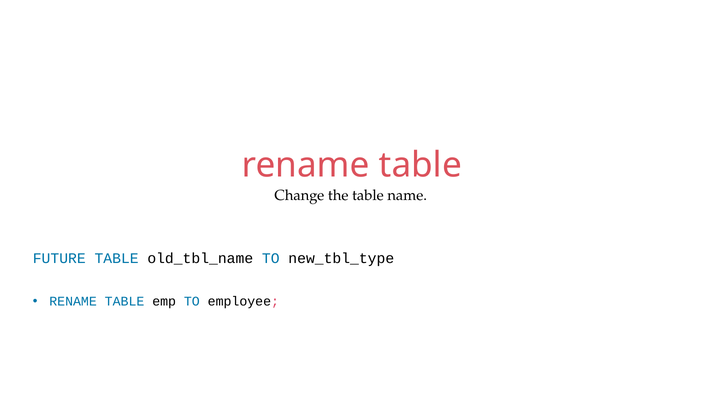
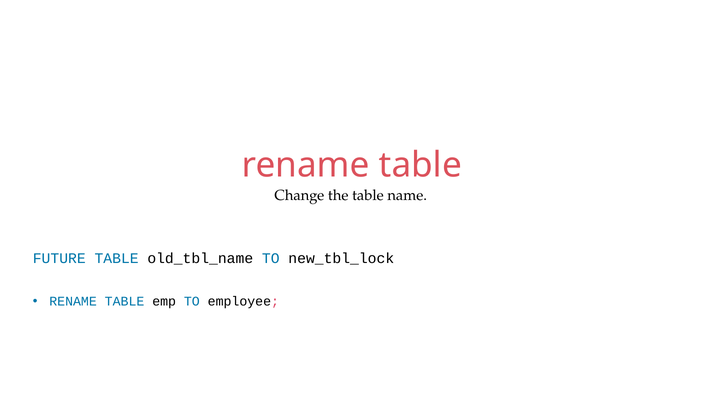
new_tbl_type: new_tbl_type -> new_tbl_lock
